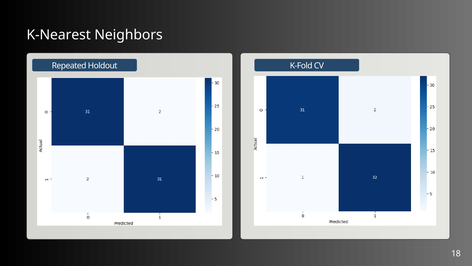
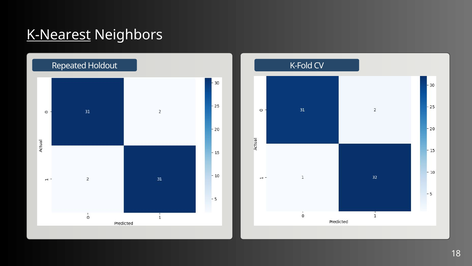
K-Nearest underline: none -> present
